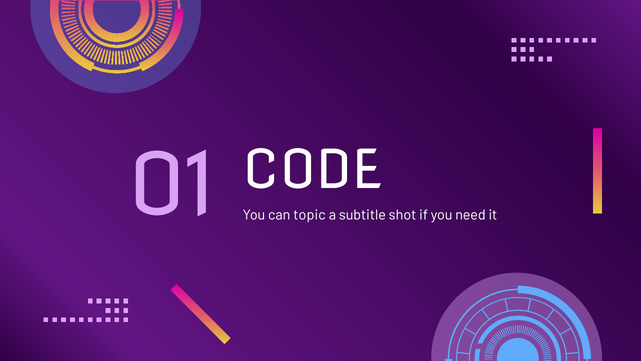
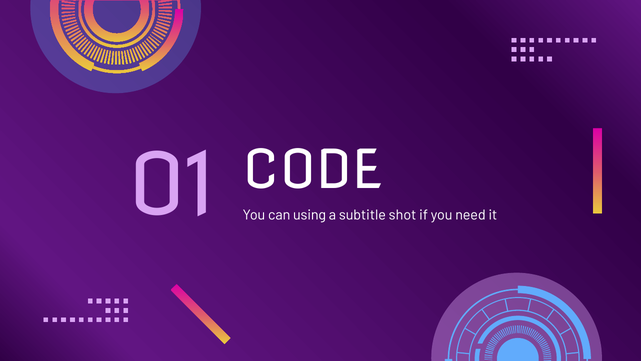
topic: topic -> using
